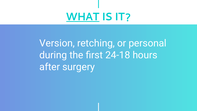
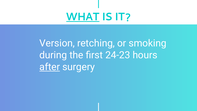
personal: personal -> smoking
24-18: 24-18 -> 24-23
after underline: none -> present
